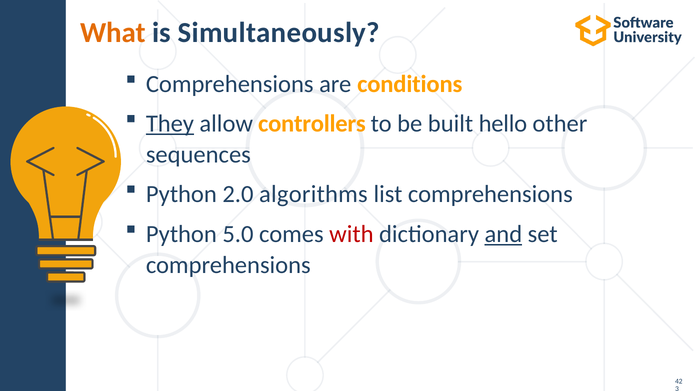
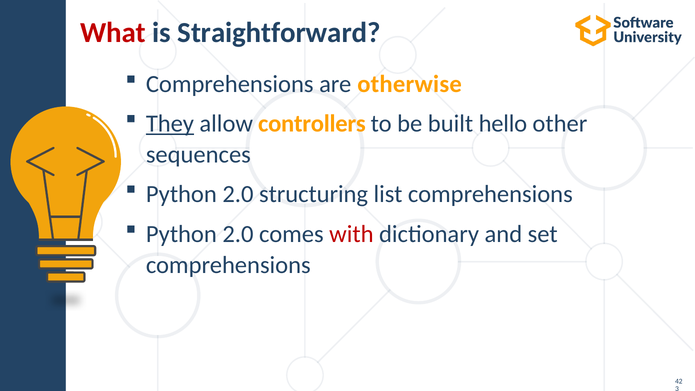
What colour: orange -> red
Simultaneously: Simultaneously -> Straightforward
conditions: conditions -> otherwise
algorithms: algorithms -> structuring
5.0 at (238, 234): 5.0 -> 2.0
and underline: present -> none
